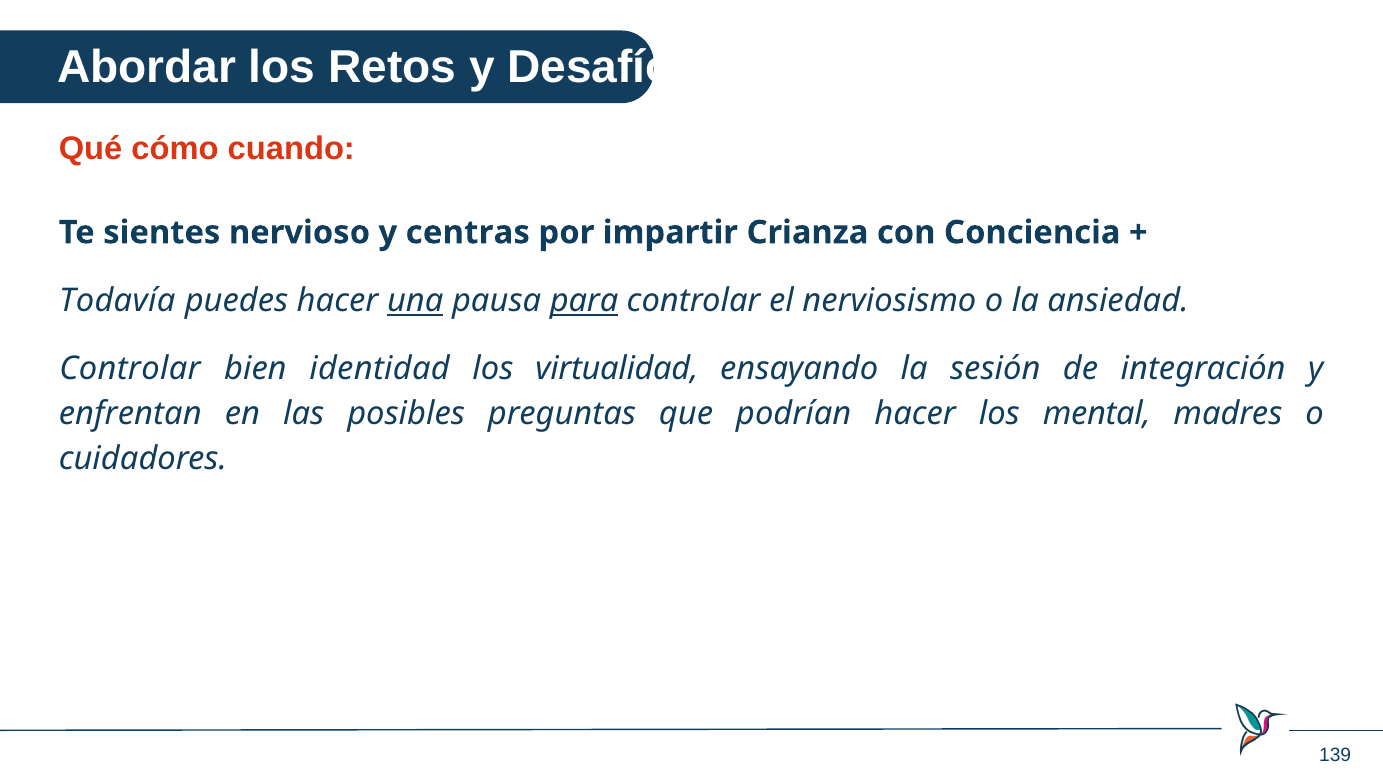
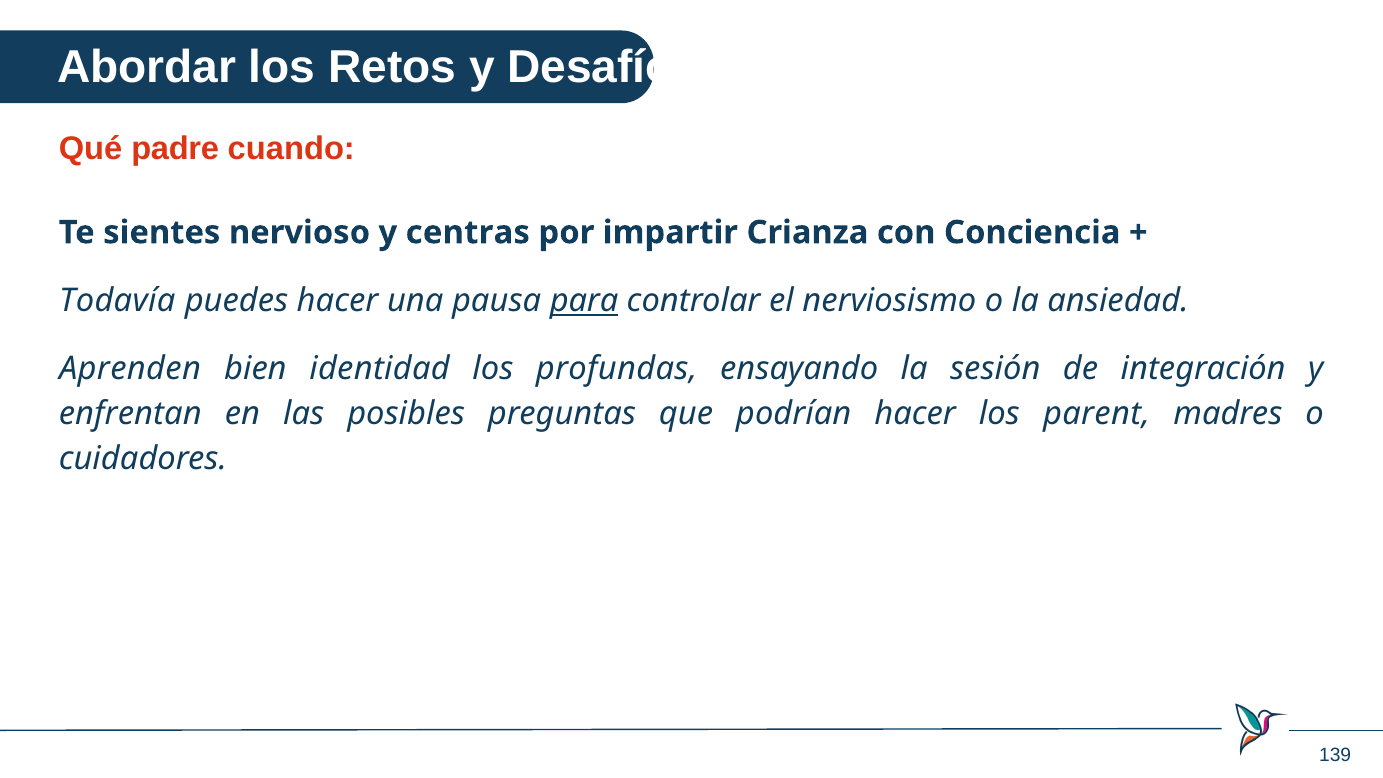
cómo: cómo -> padre
una underline: present -> none
Controlar at (130, 369): Controlar -> Aprenden
virtualidad: virtualidad -> profundas
mental: mental -> parent
